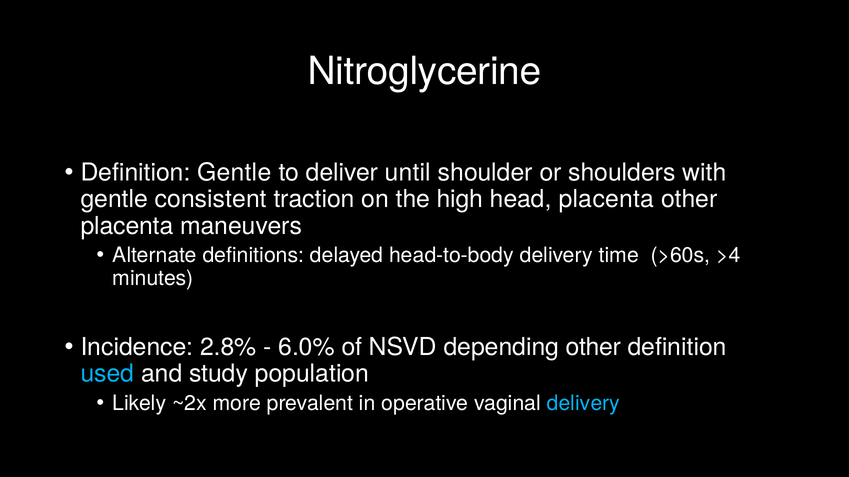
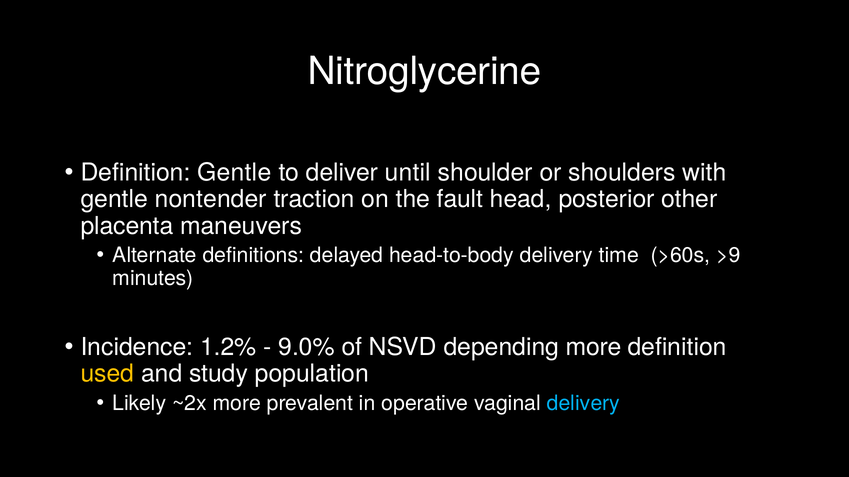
consistent: consistent -> nontender
high: high -> fault
head placenta: placenta -> posterior
>4: >4 -> >9
2.8%: 2.8% -> 1.2%
6.0%: 6.0% -> 9.0%
depending other: other -> more
used colour: light blue -> yellow
